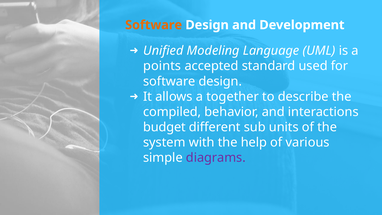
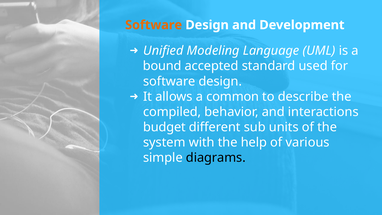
points: points -> bound
together: together -> common
diagrams colour: purple -> black
